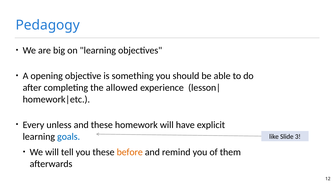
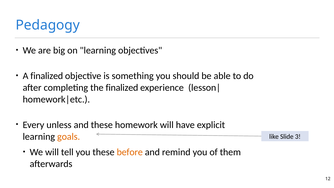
A opening: opening -> finalized
the allowed: allowed -> finalized
goals colour: blue -> orange
